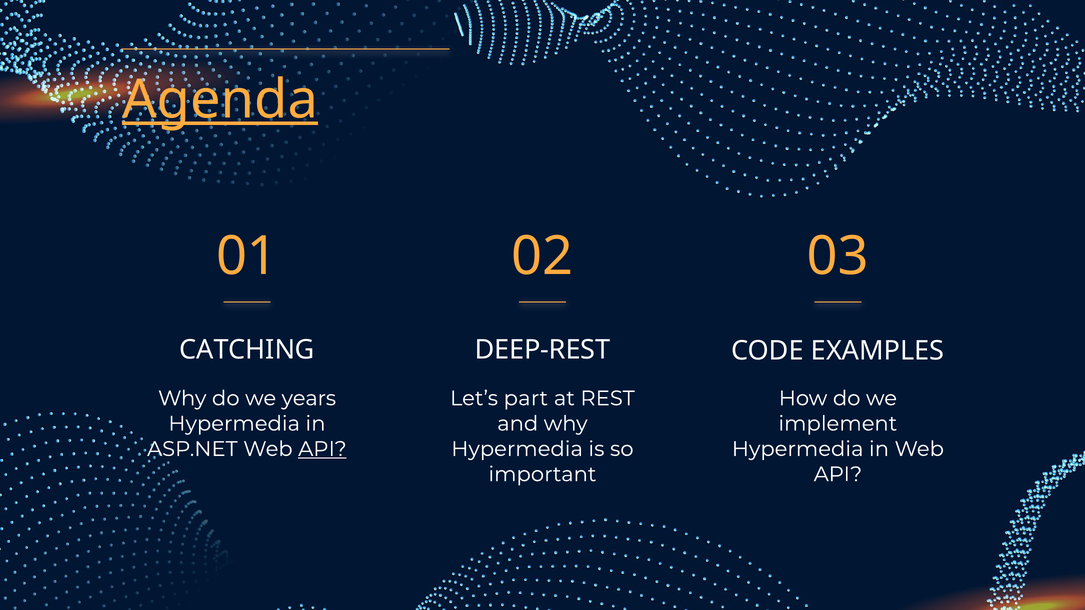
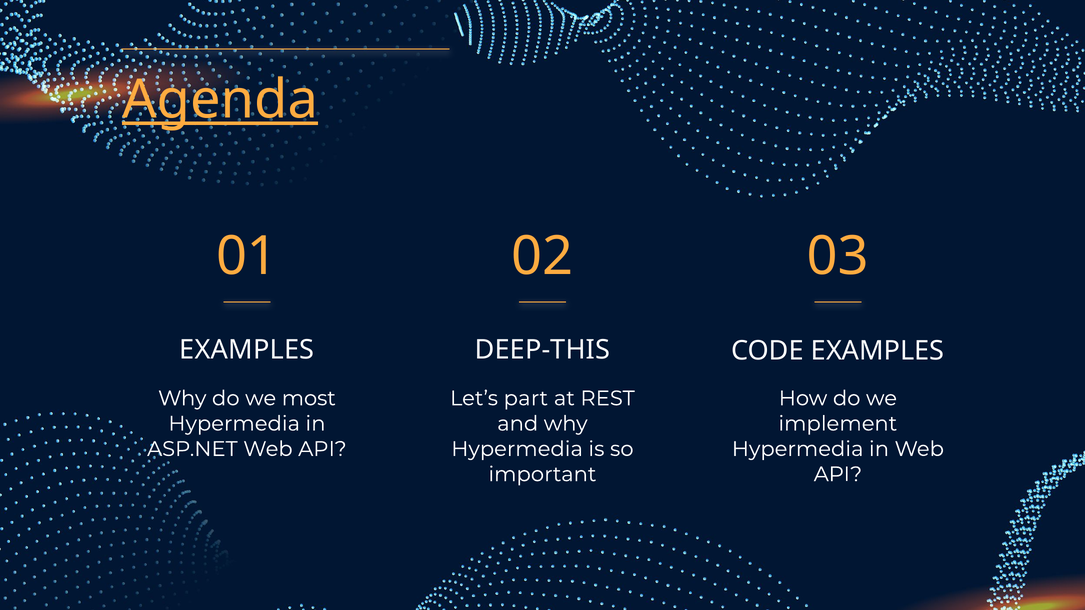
CATCHING at (247, 350): CATCHING -> EXAMPLES
DEEP-REST: DEEP-REST -> DEEP-THIS
years: years -> most
API at (322, 449) underline: present -> none
